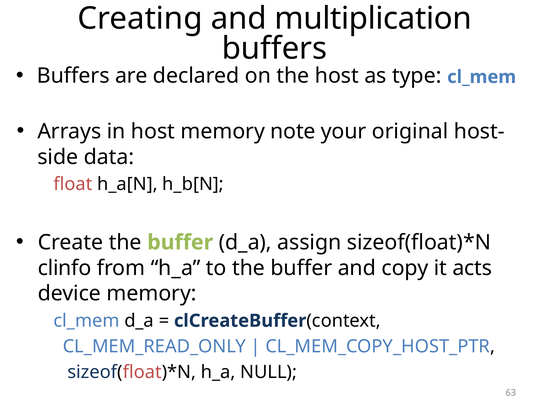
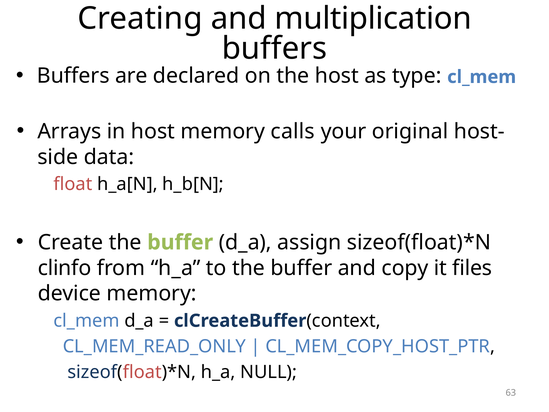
note: note -> calls
acts: acts -> files
